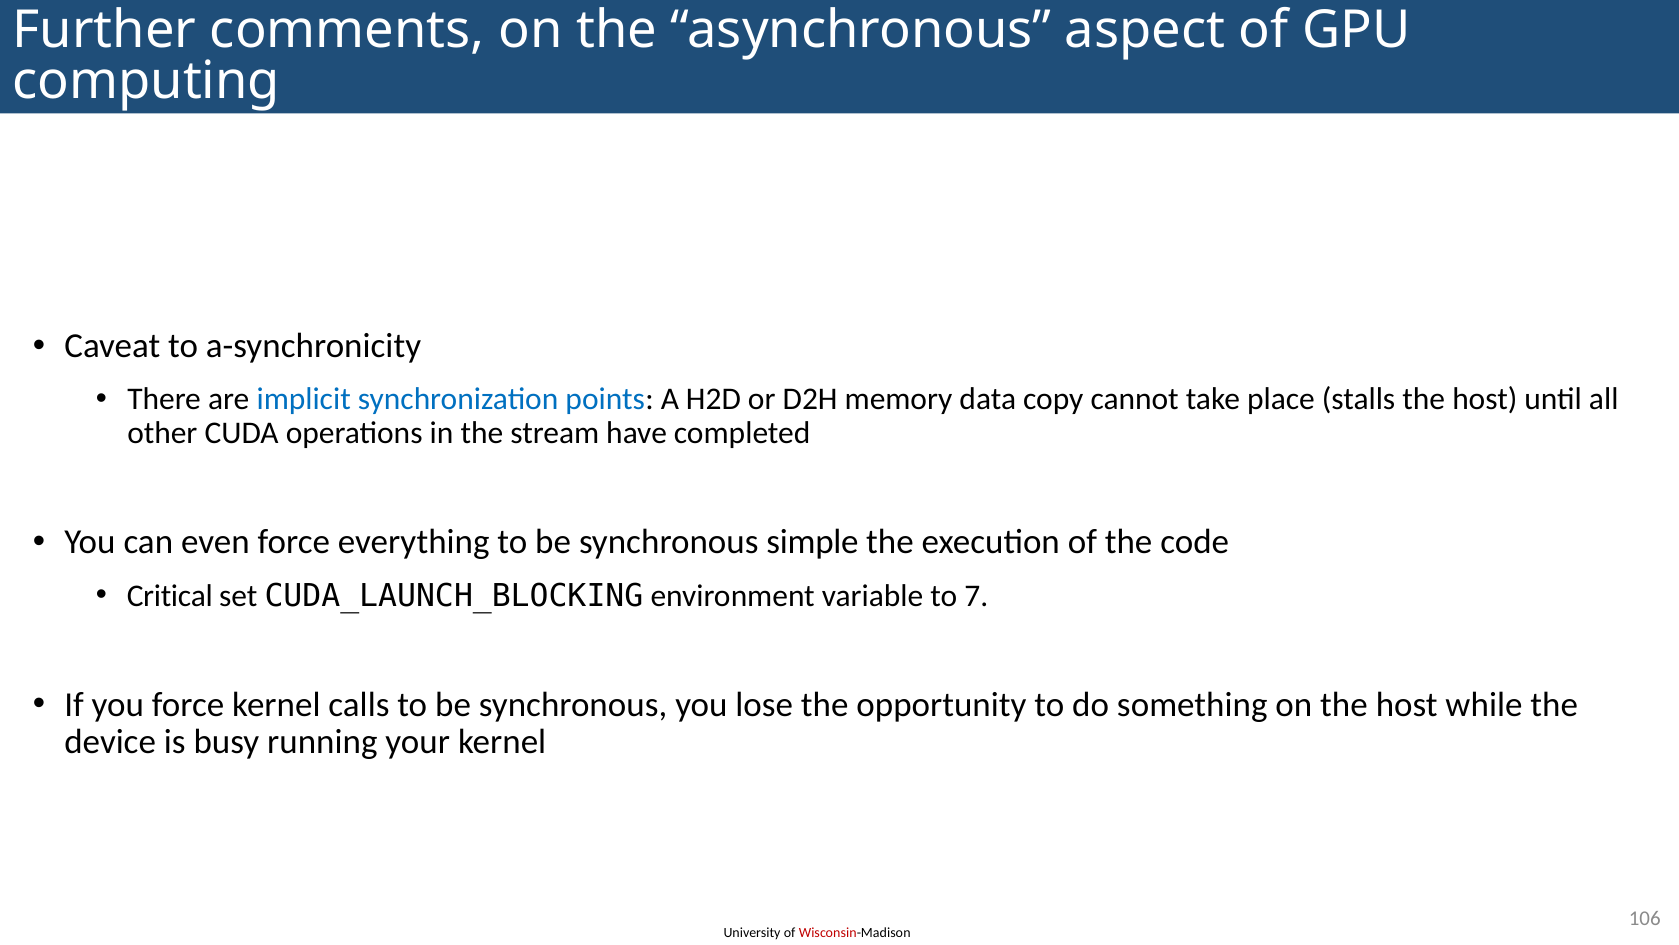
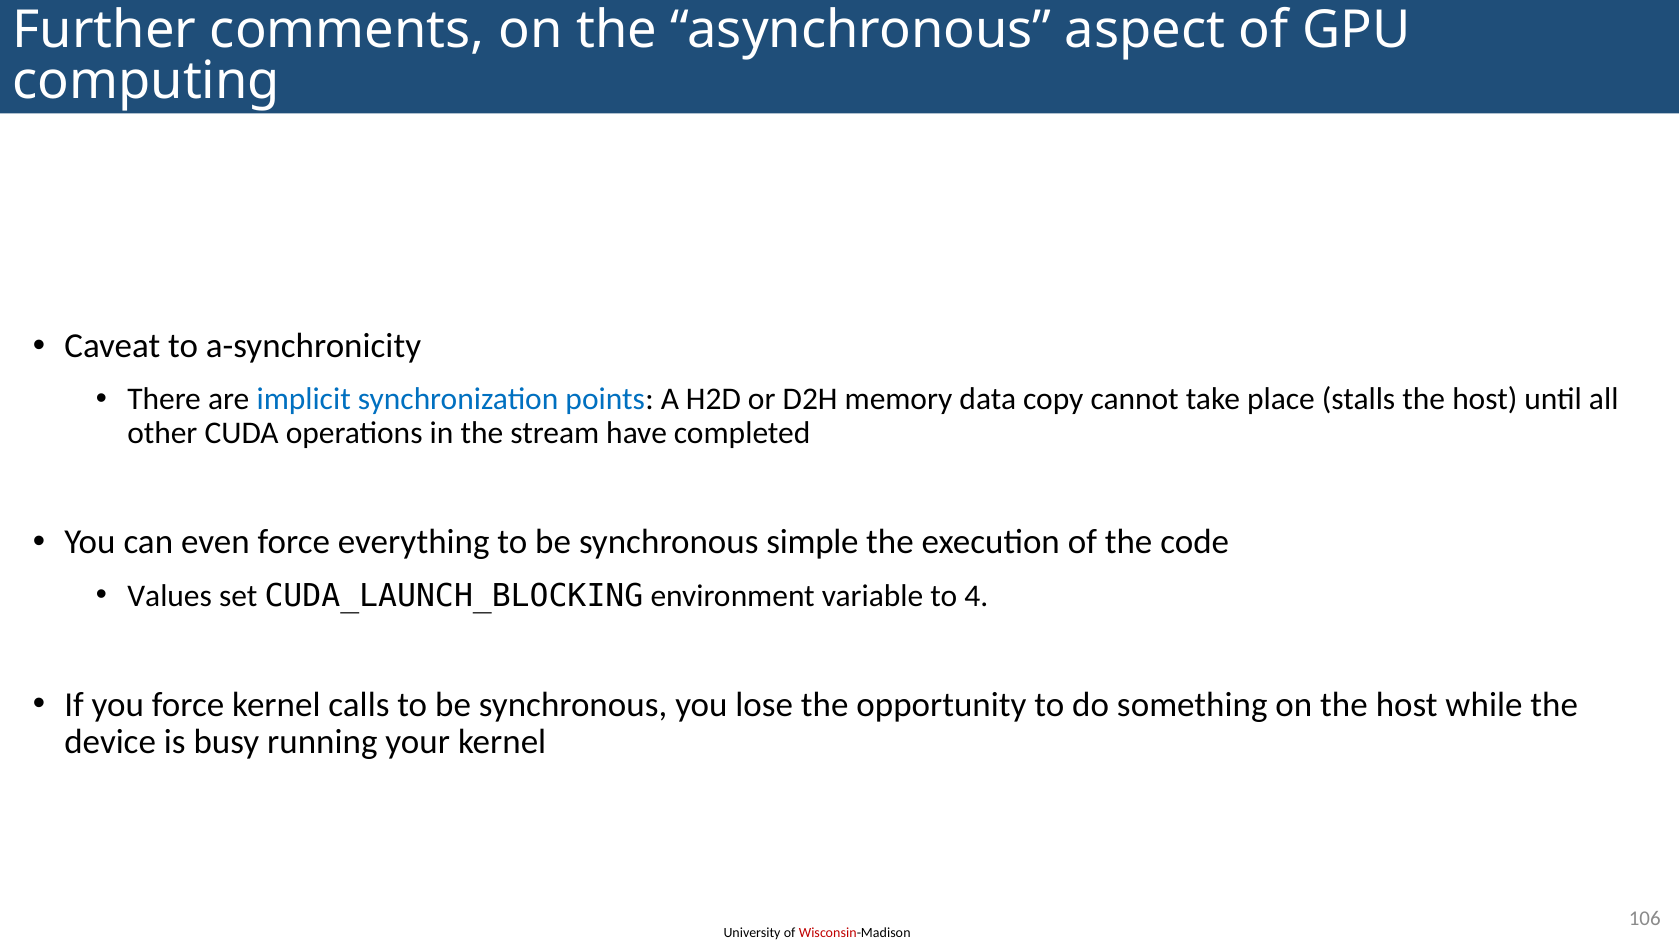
Critical: Critical -> Values
7: 7 -> 4
